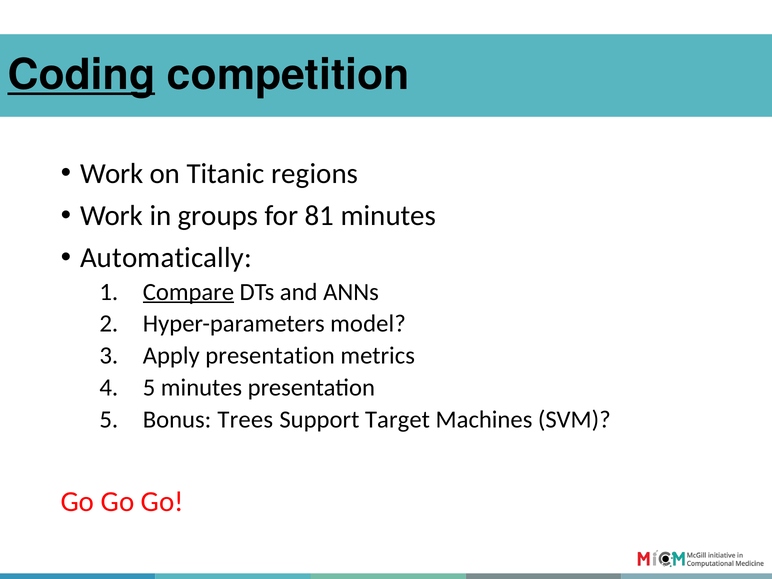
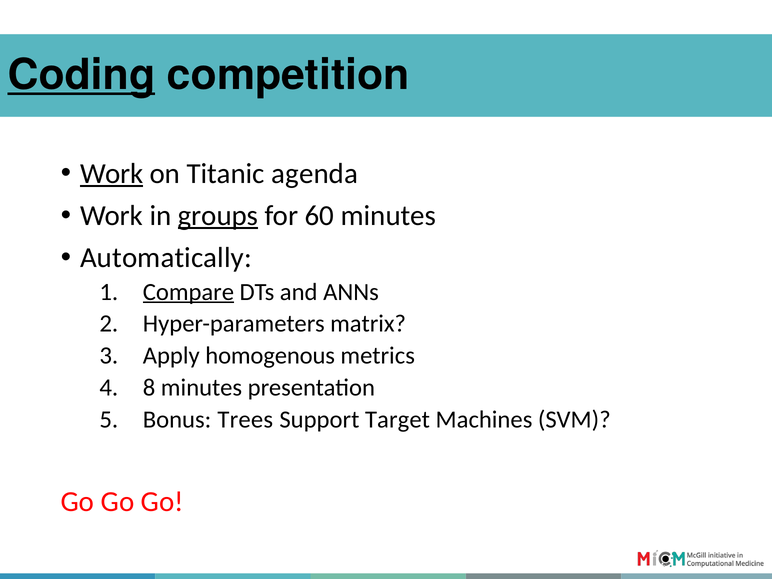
Work at (112, 173) underline: none -> present
regions: regions -> agenda
groups underline: none -> present
81: 81 -> 60
model: model -> matrix
Apply presentation: presentation -> homogenous
4 5: 5 -> 8
